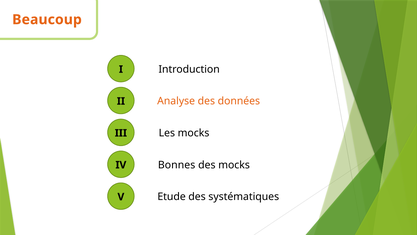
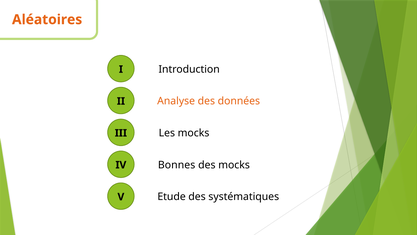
Beaucoup: Beaucoup -> Aléatoires
